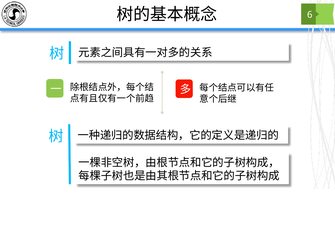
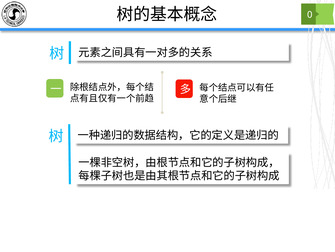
6: 6 -> 0
